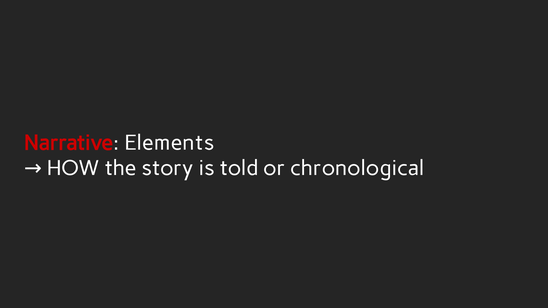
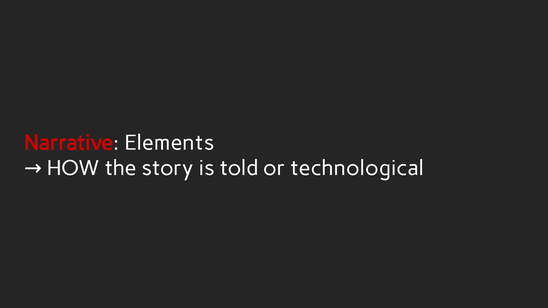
chronological: chronological -> technological
